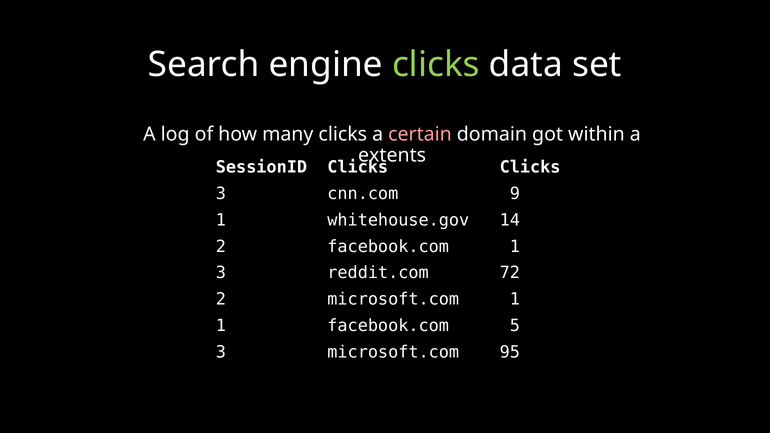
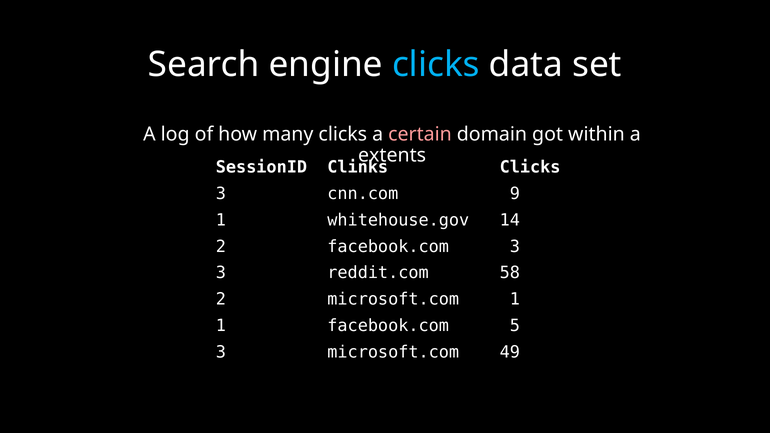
clicks at (436, 65) colour: light green -> light blue
SessionID Clicks: Clicks -> Clinks
facebook.com 1: 1 -> 3
72: 72 -> 58
95: 95 -> 49
